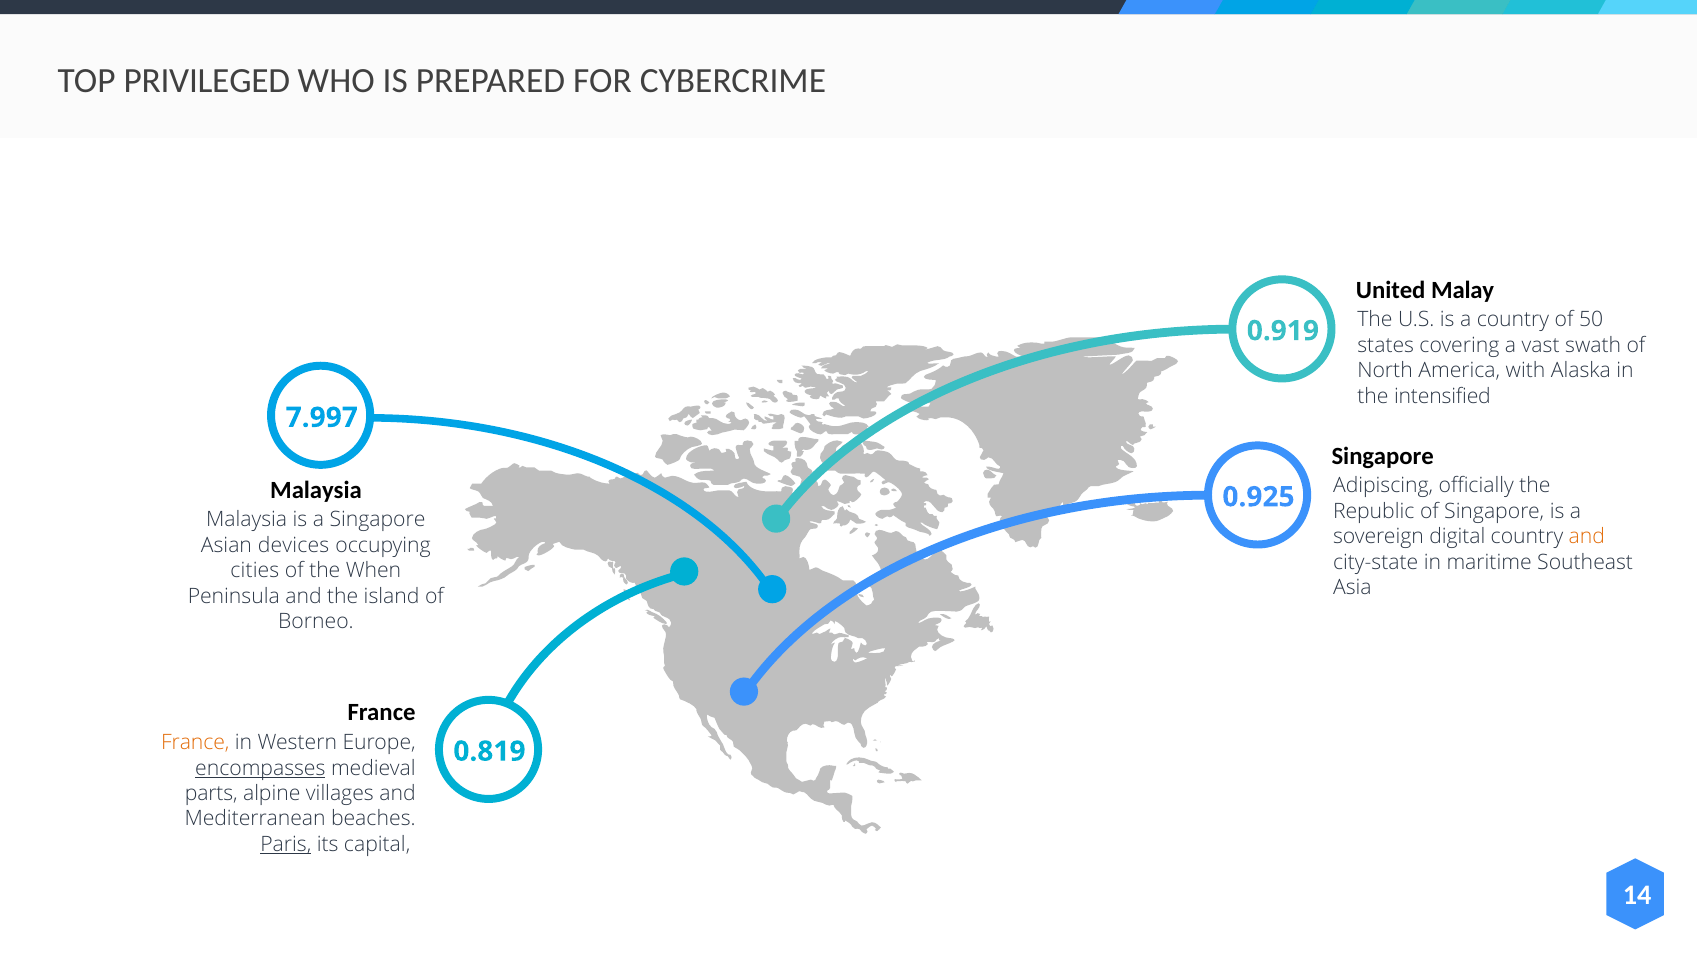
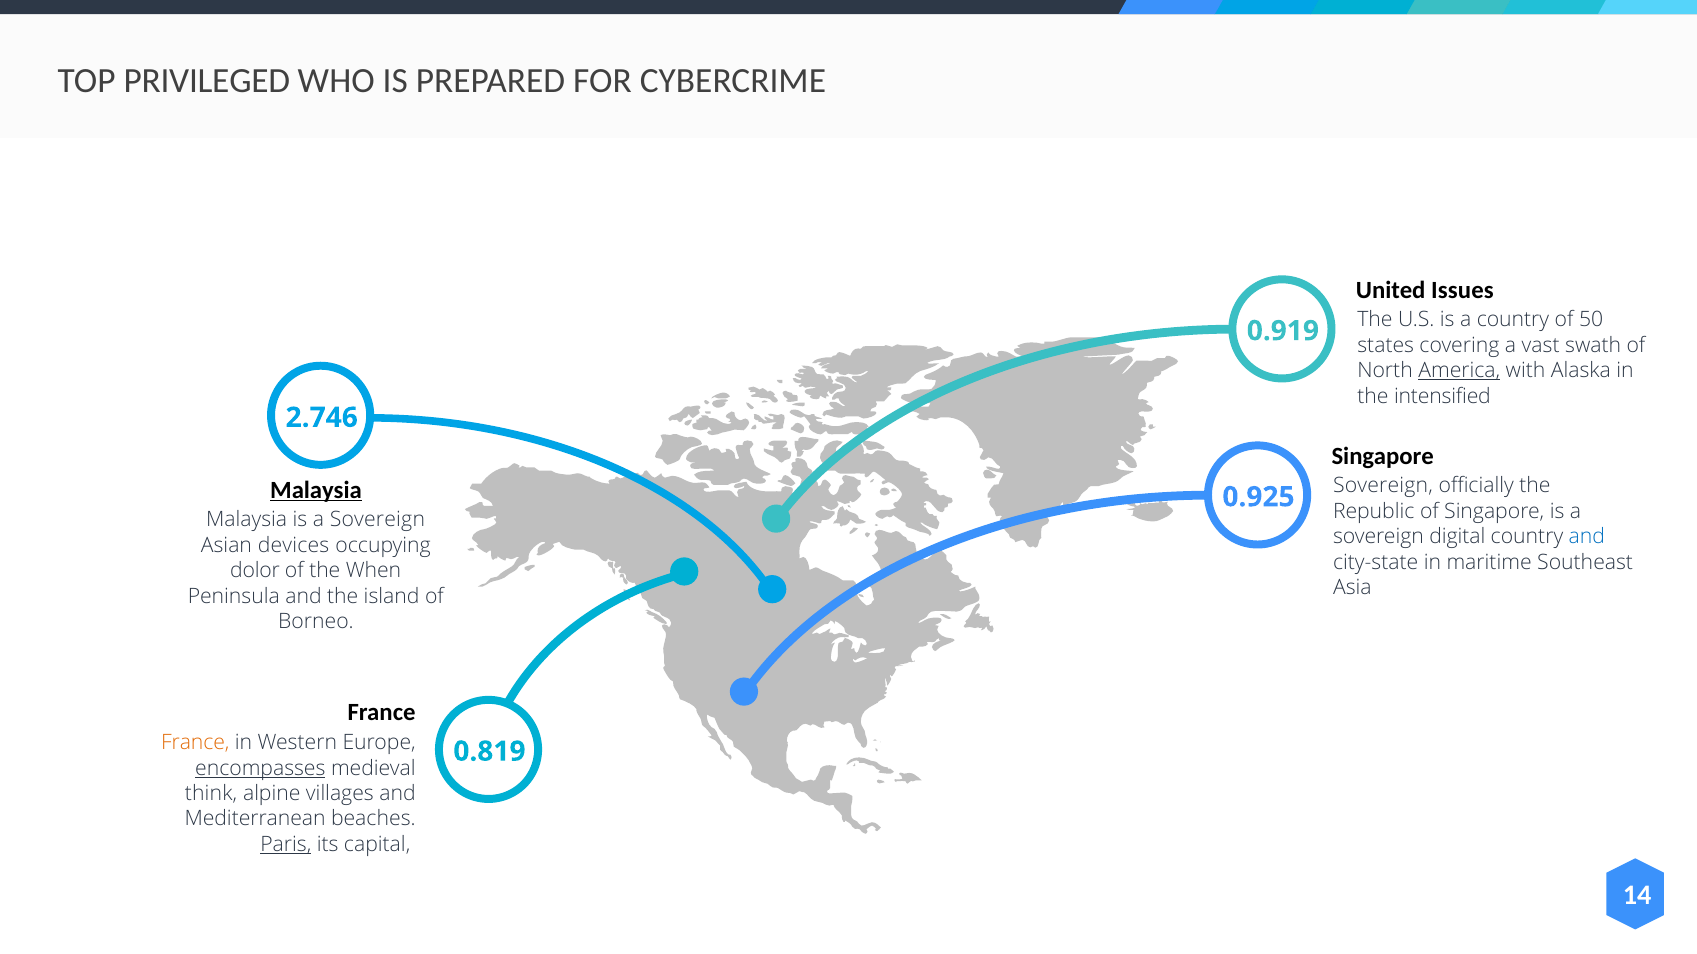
Malay: Malay -> Issues
America underline: none -> present
7.997: 7.997 -> 2.746
Adipiscing at (1383, 486): Adipiscing -> Sovereign
Malaysia at (316, 490) underline: none -> present
Malaysia is a Singapore: Singapore -> Sovereign
and at (1587, 537) colour: orange -> blue
cities: cities -> dolor
parts: parts -> think
